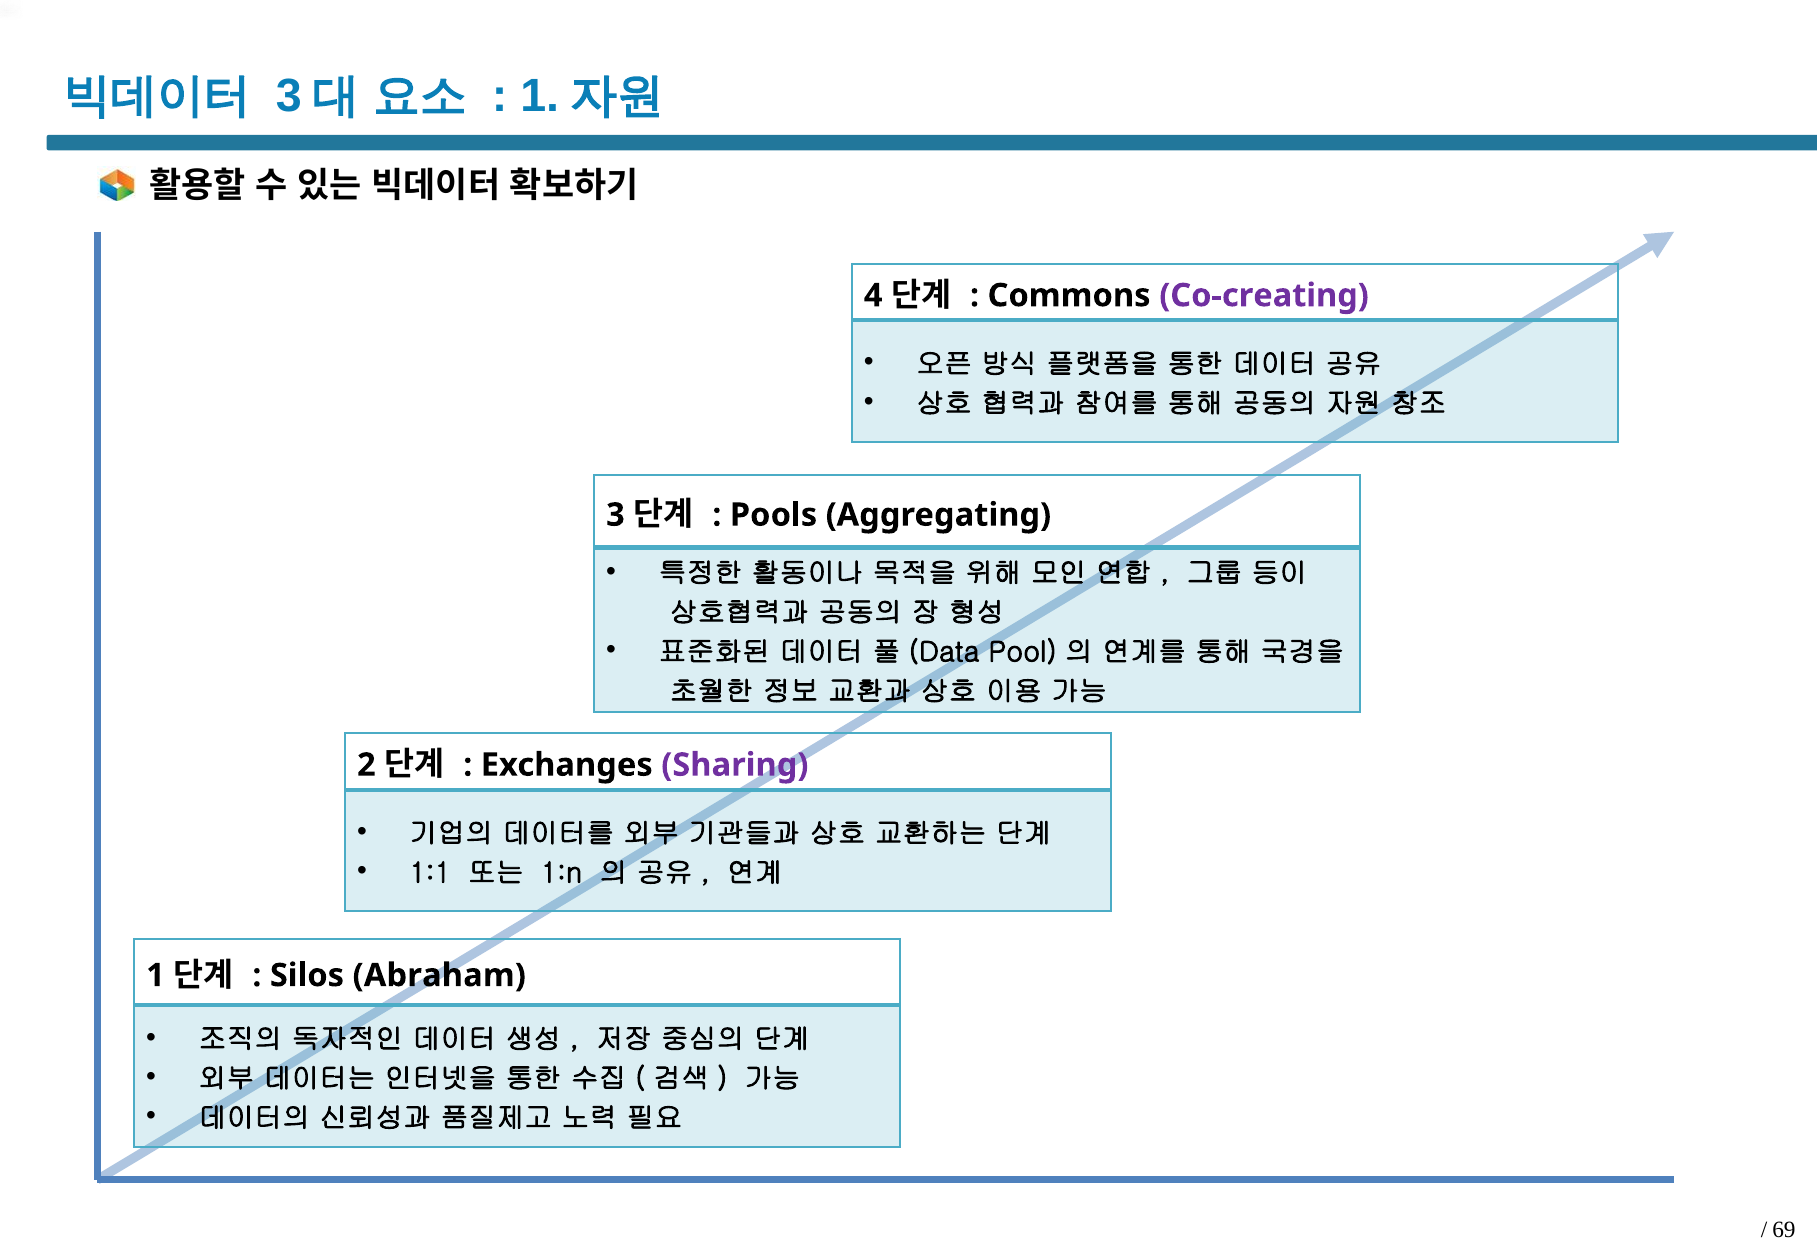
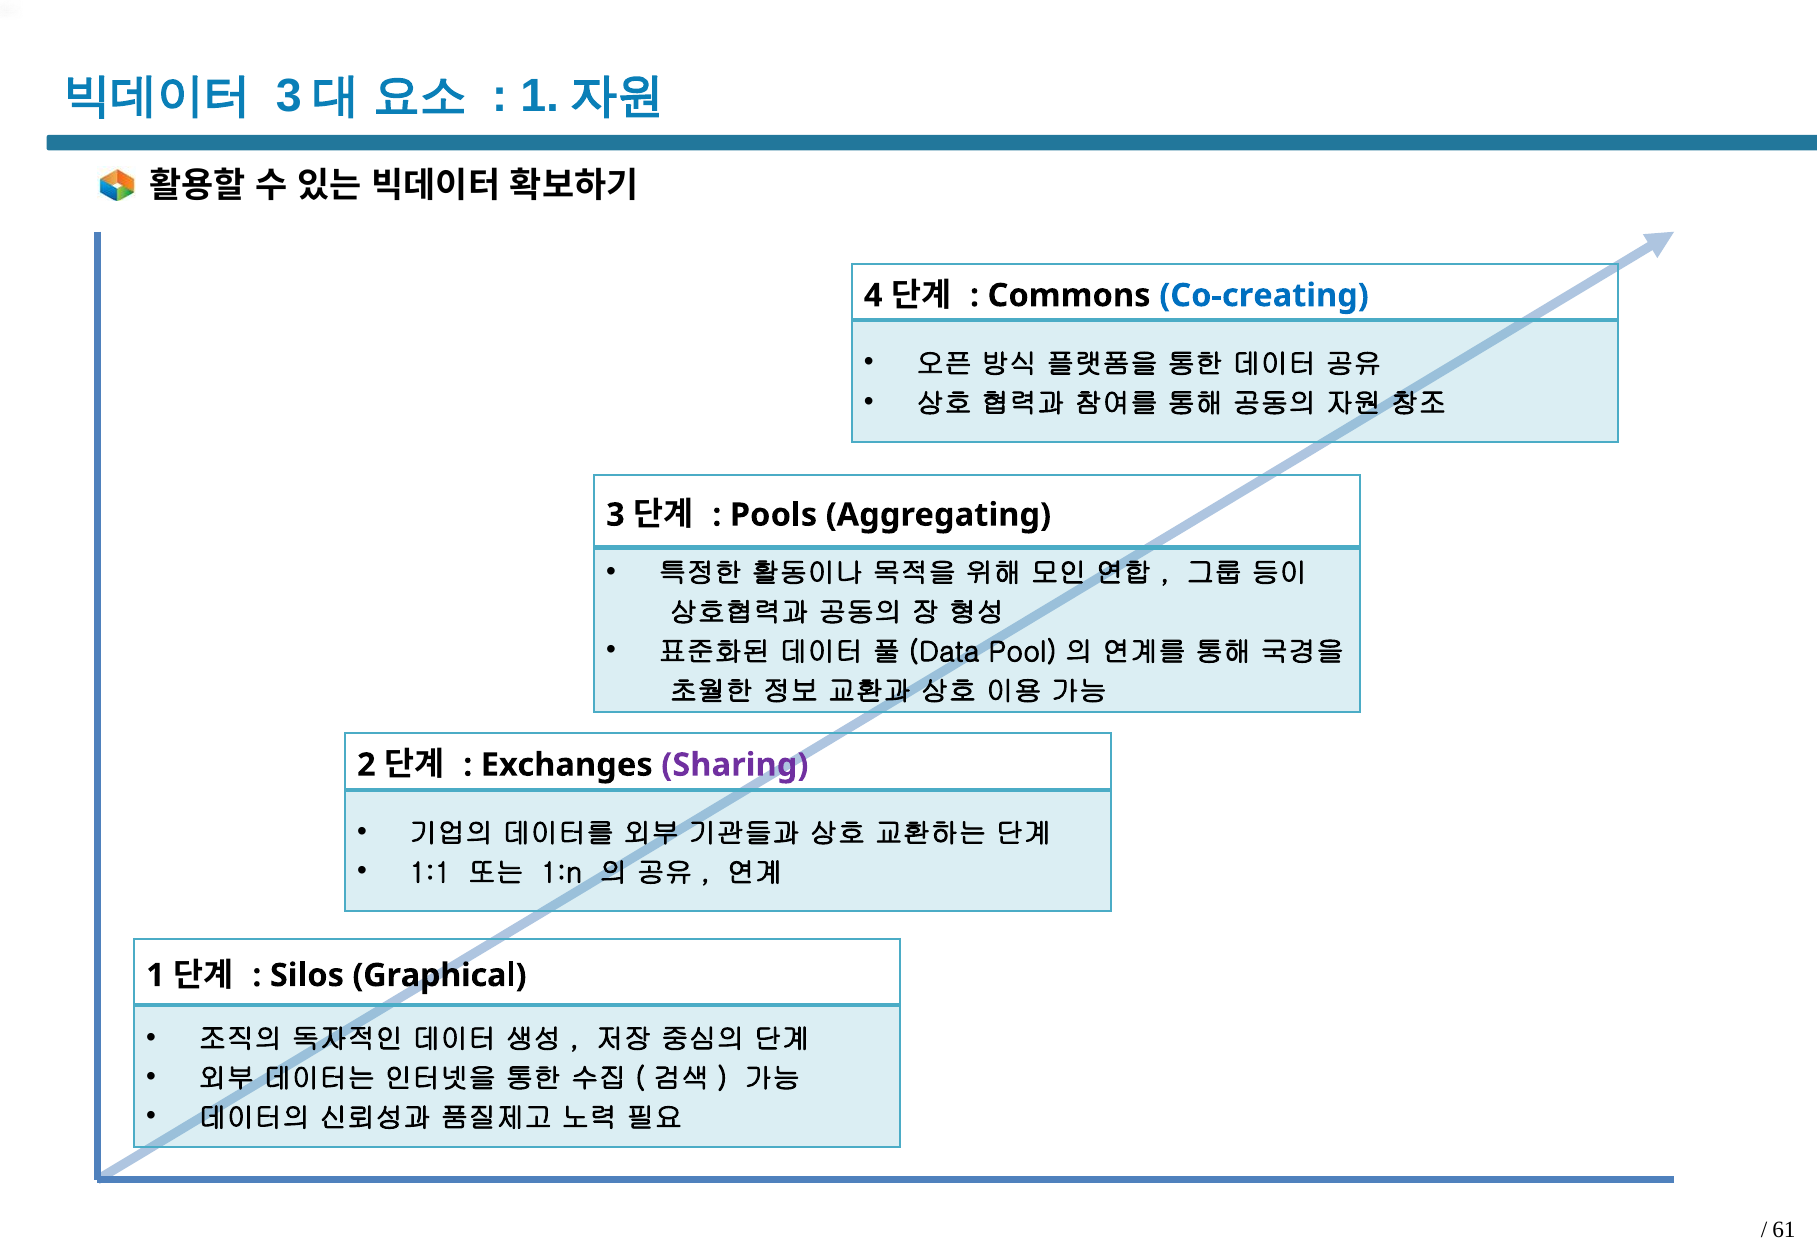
Co-creating colour: purple -> blue
Abraham: Abraham -> Graphical
69: 69 -> 61
